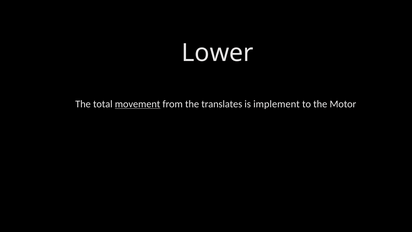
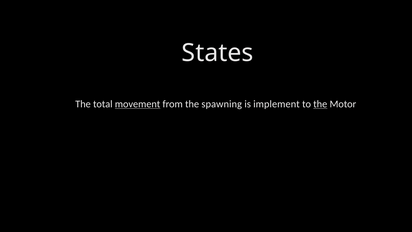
Lower: Lower -> States
translates: translates -> spawning
the at (320, 104) underline: none -> present
